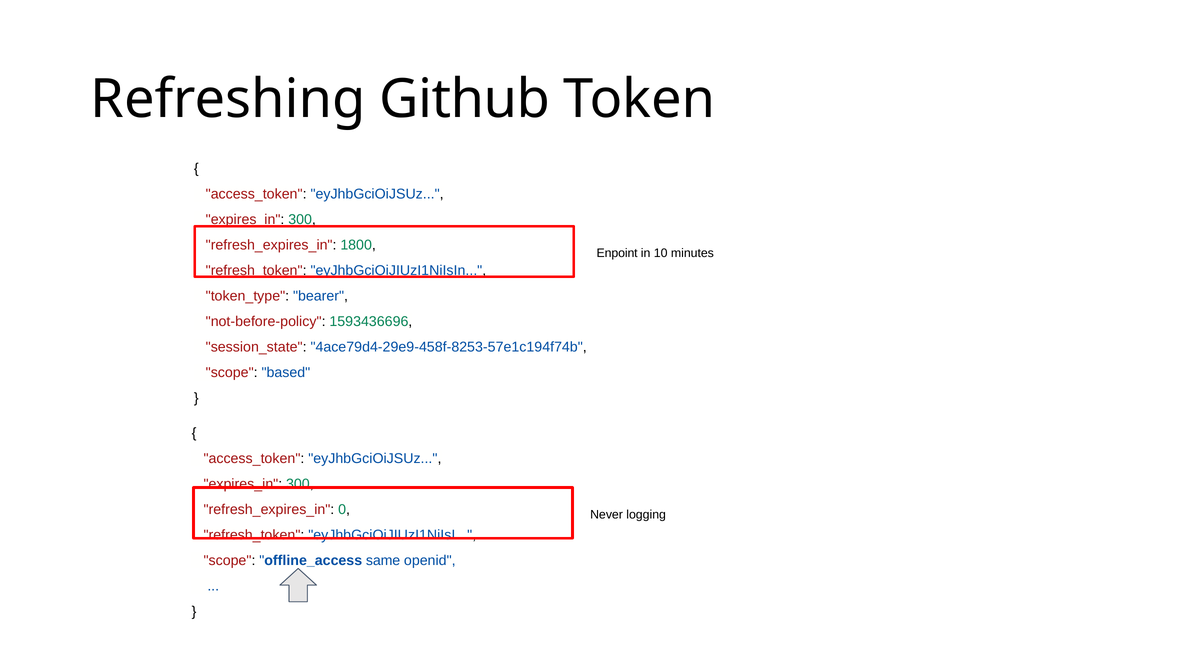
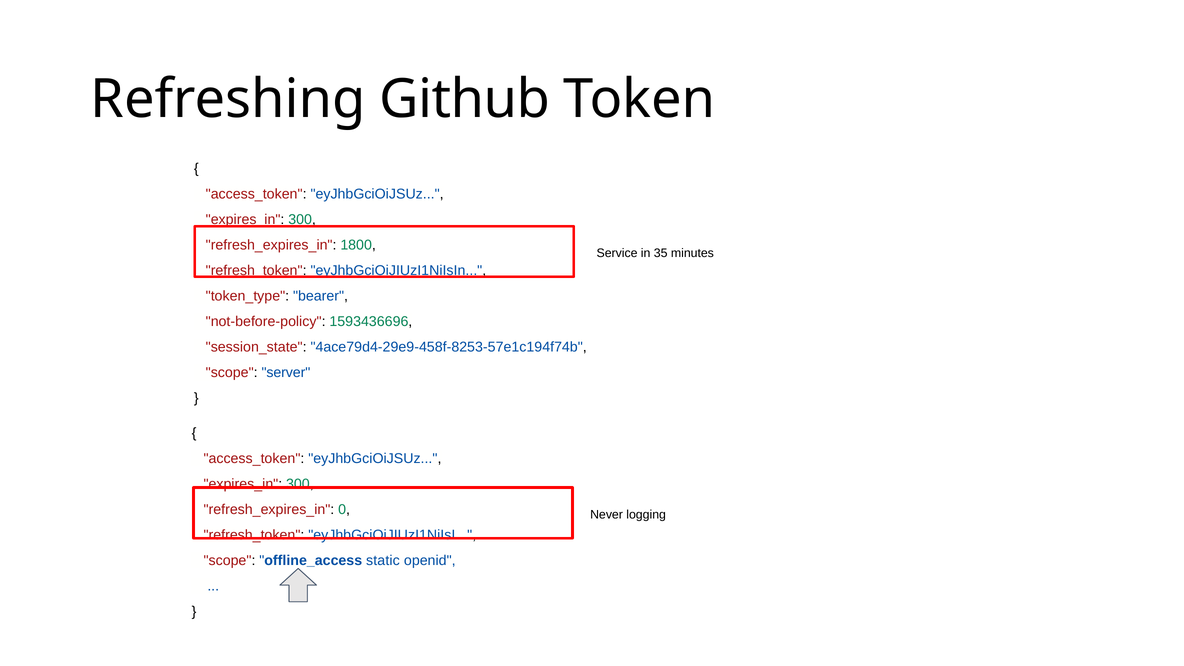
Enpoint: Enpoint -> Service
10: 10 -> 35
based: based -> server
same: same -> static
